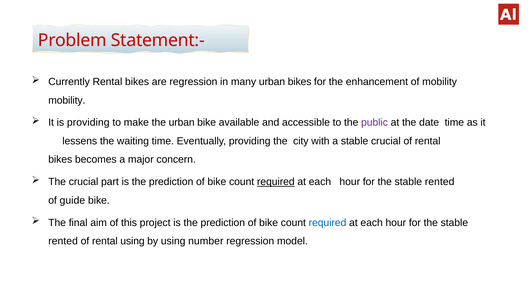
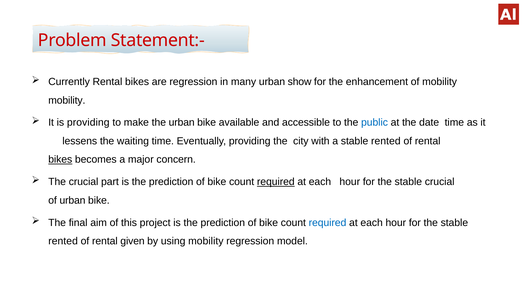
urban bikes: bikes -> show
public colour: purple -> blue
a stable crucial: crucial -> rented
bikes at (60, 160) underline: none -> present
rented at (440, 182): rented -> crucial
of guide: guide -> urban
rental using: using -> given
using number: number -> mobility
